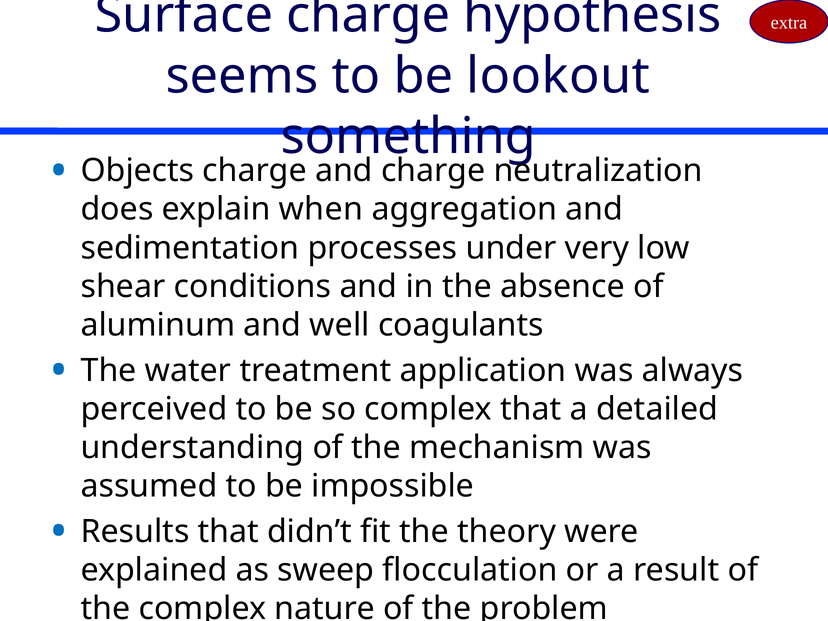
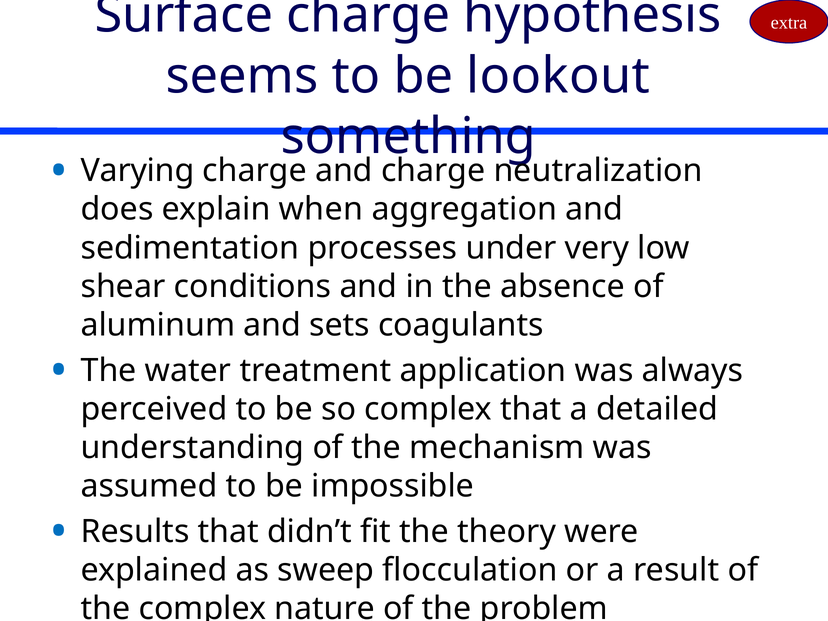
Objects: Objects -> Varying
well: well -> sets
